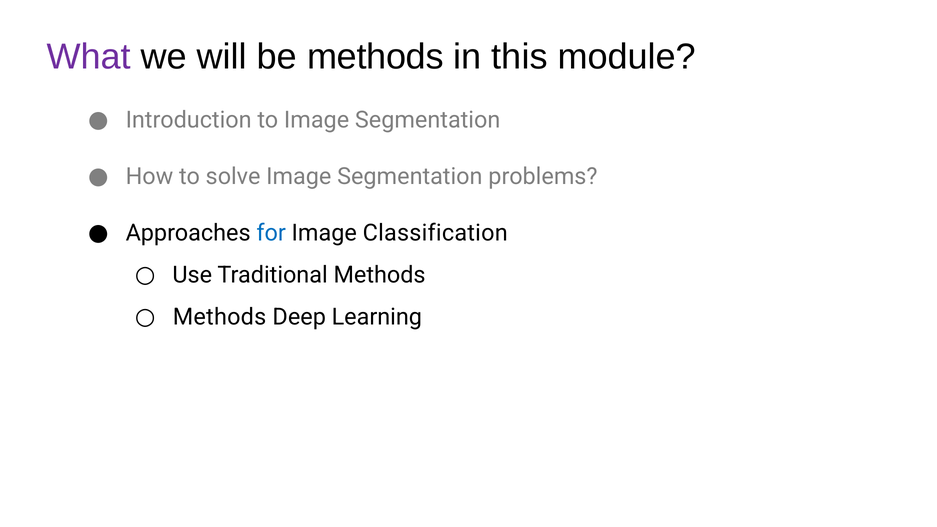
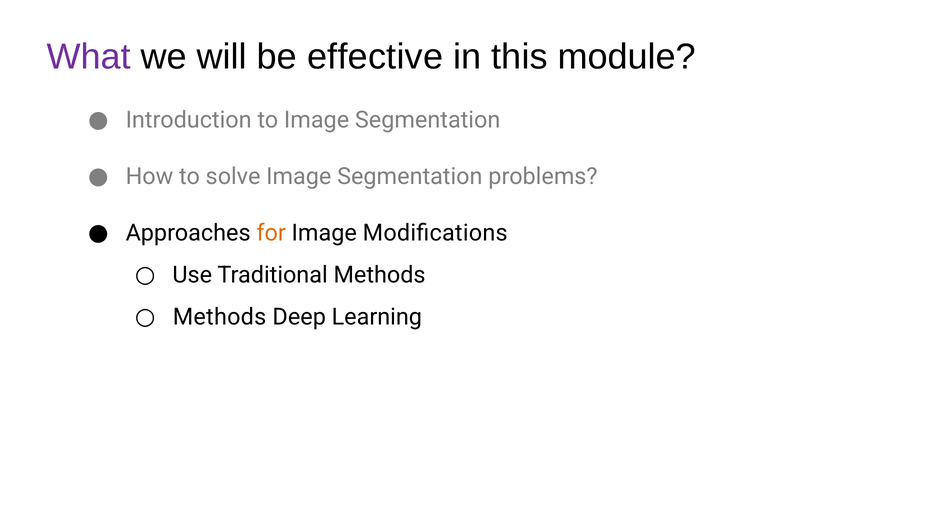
be methods: methods -> effective
for colour: blue -> orange
Classification: Classification -> Modiﬁcations
